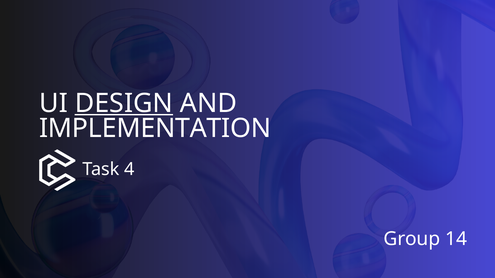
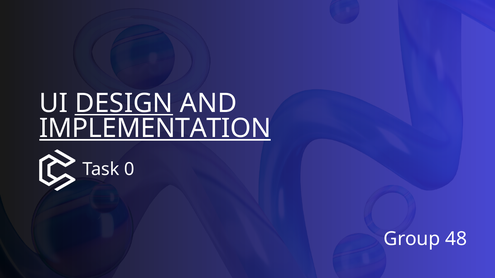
IMPLEMENTATION underline: none -> present
4: 4 -> 0
14: 14 -> 48
